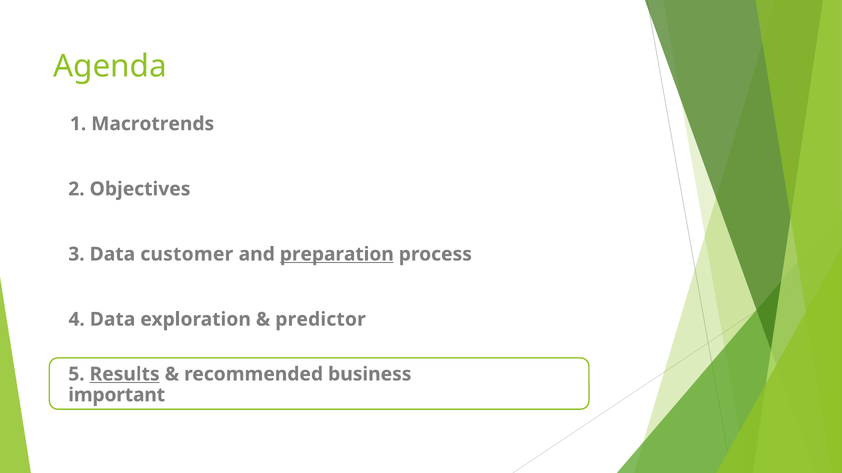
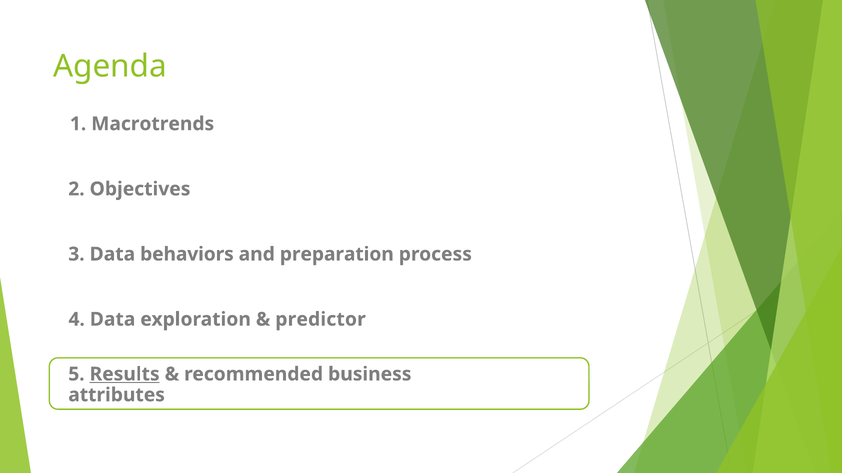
customer: customer -> behaviors
preparation underline: present -> none
important: important -> attributes
